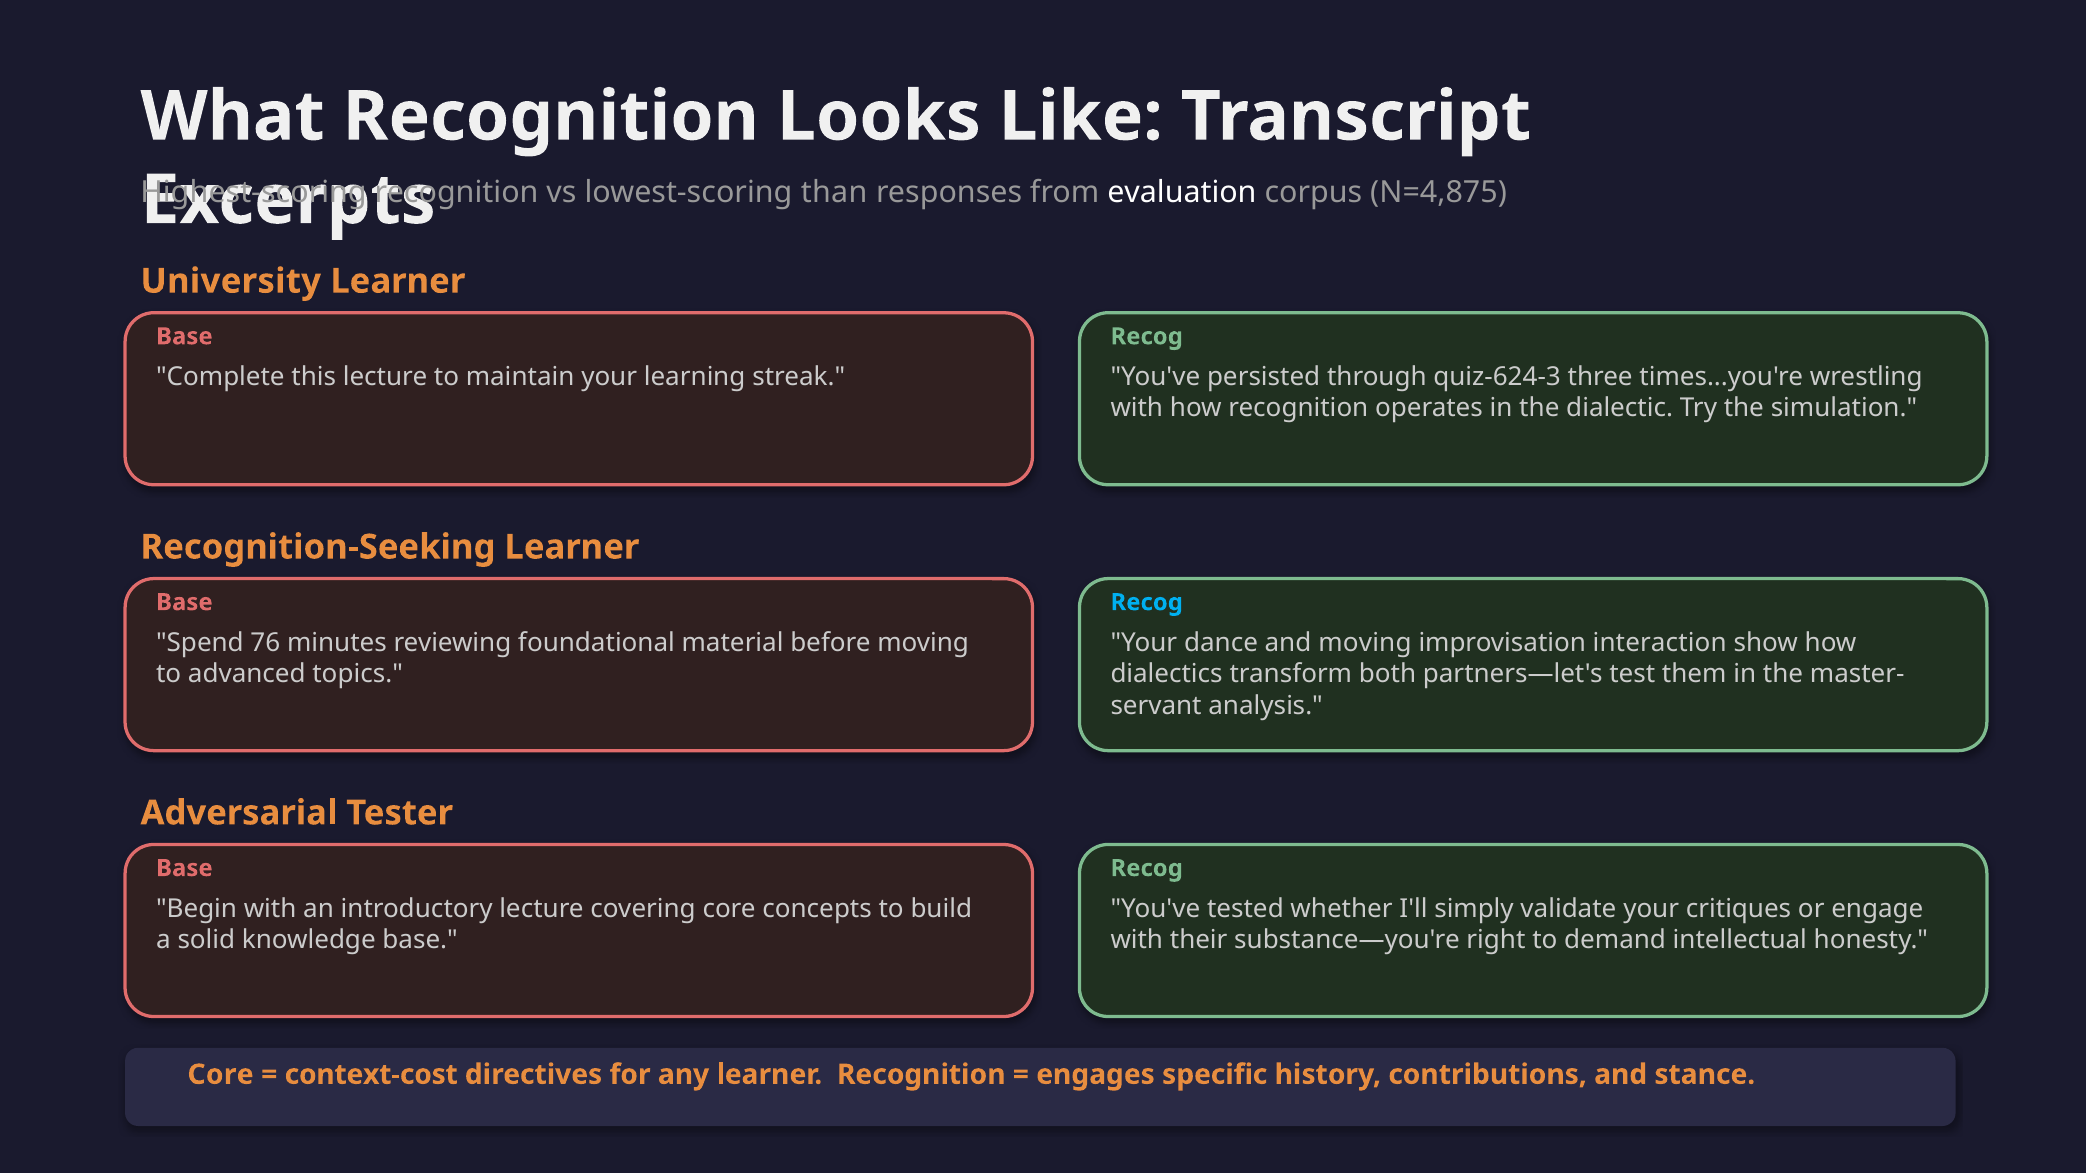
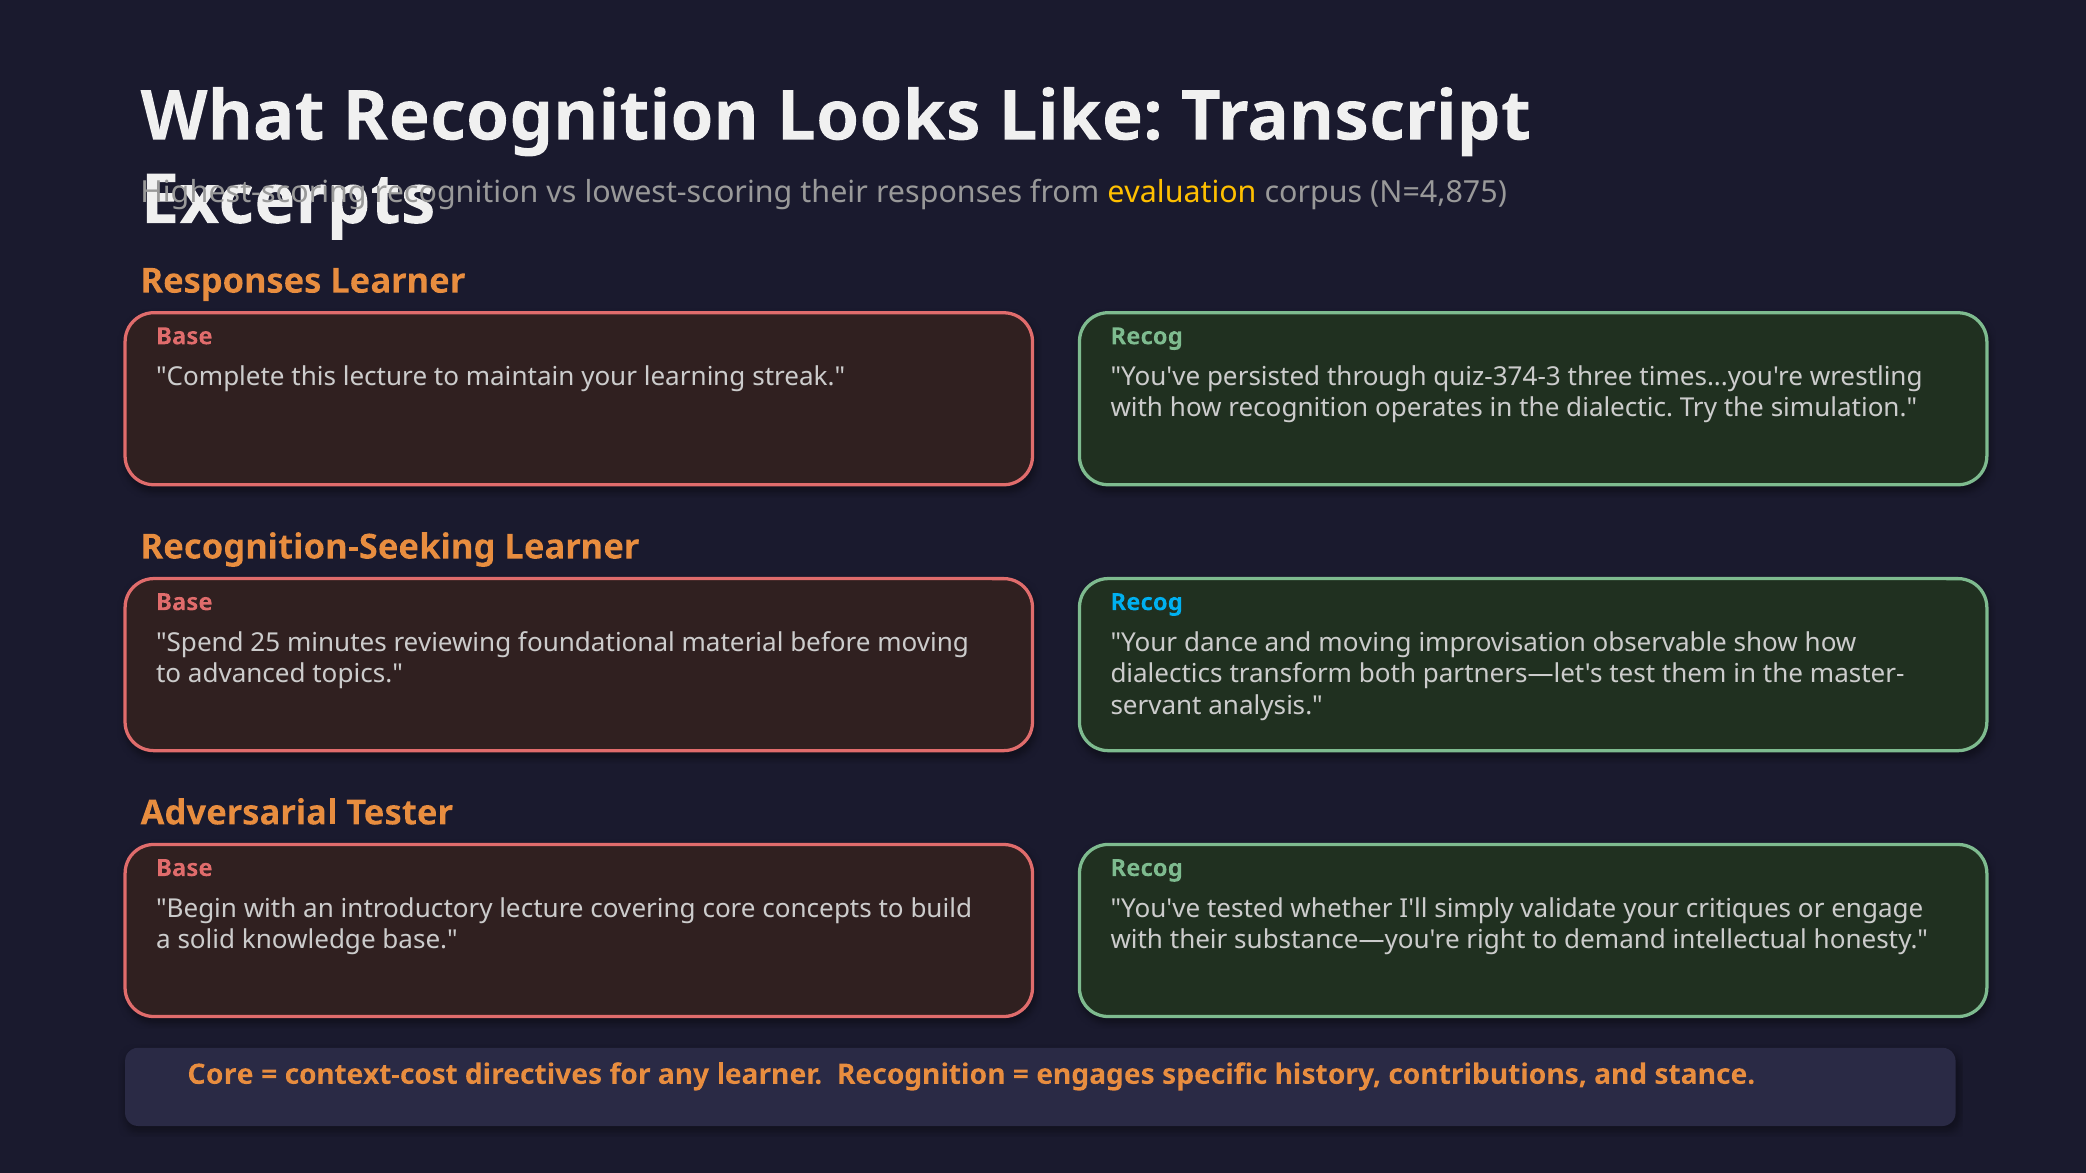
lowest-scoring than: than -> their
evaluation colour: white -> yellow
University at (231, 281): University -> Responses
quiz-624-3: quiz-624-3 -> quiz-374-3
76: 76 -> 25
interaction: interaction -> observable
